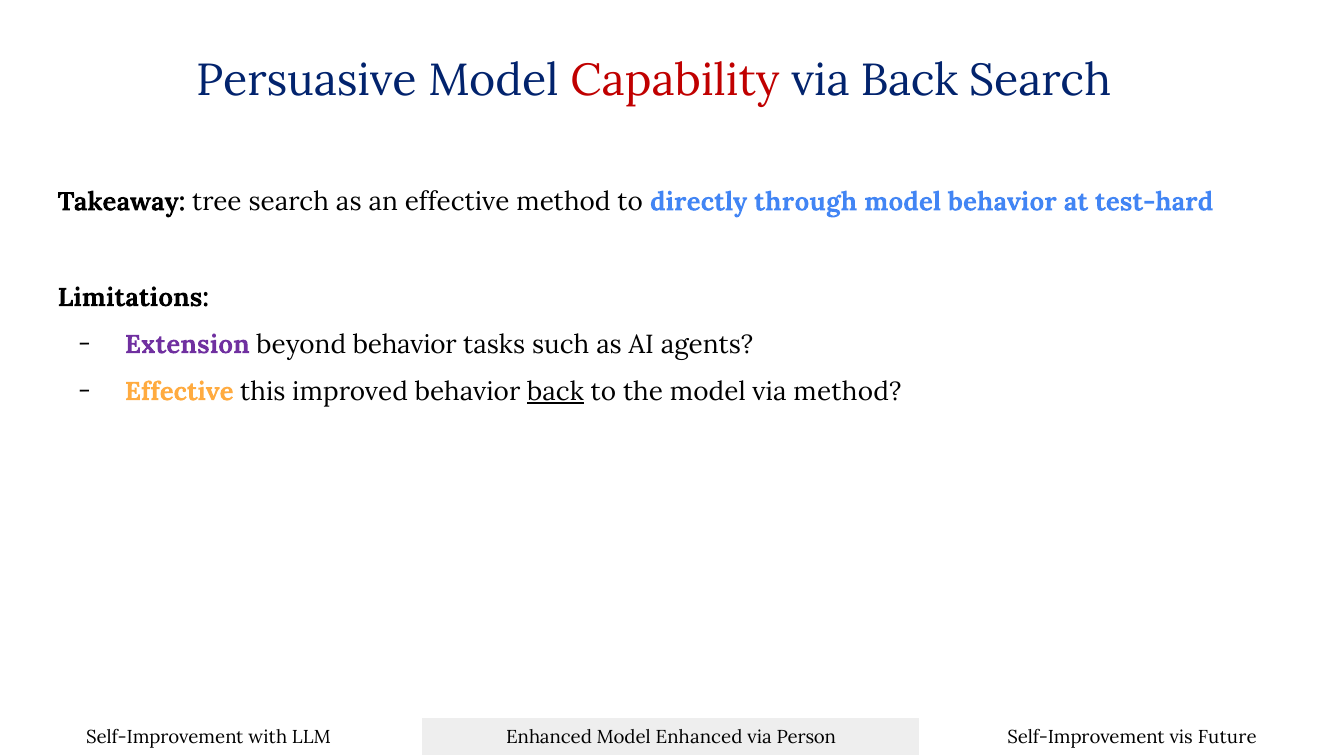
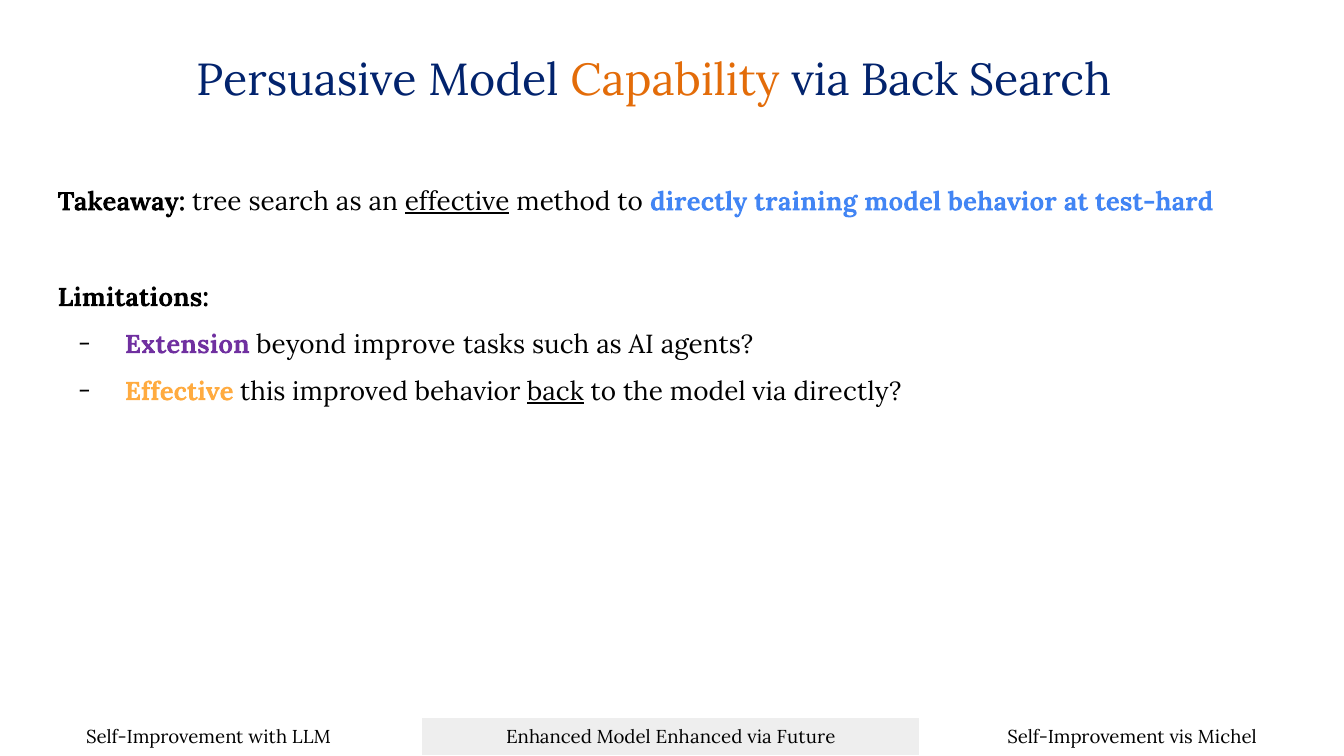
Capability colour: red -> orange
effective at (457, 202) underline: none -> present
through: through -> training
beyond behavior: behavior -> improve
via method: method -> directly
Person: Person -> Future
Future: Future -> Michel
